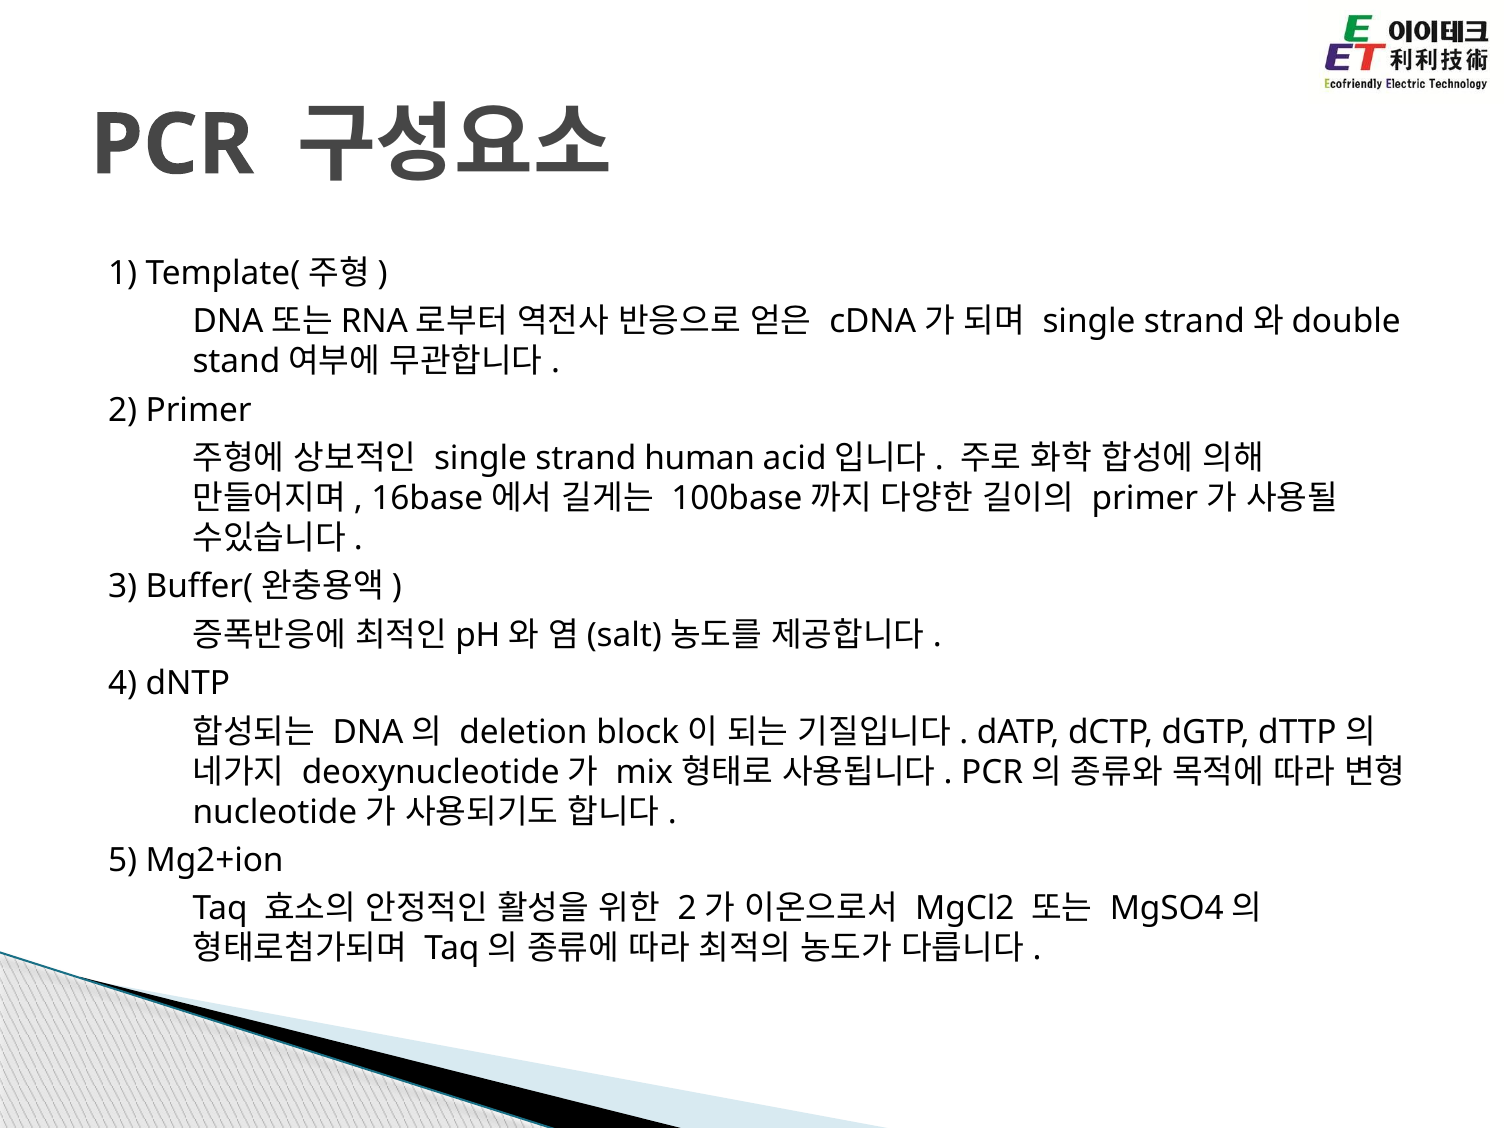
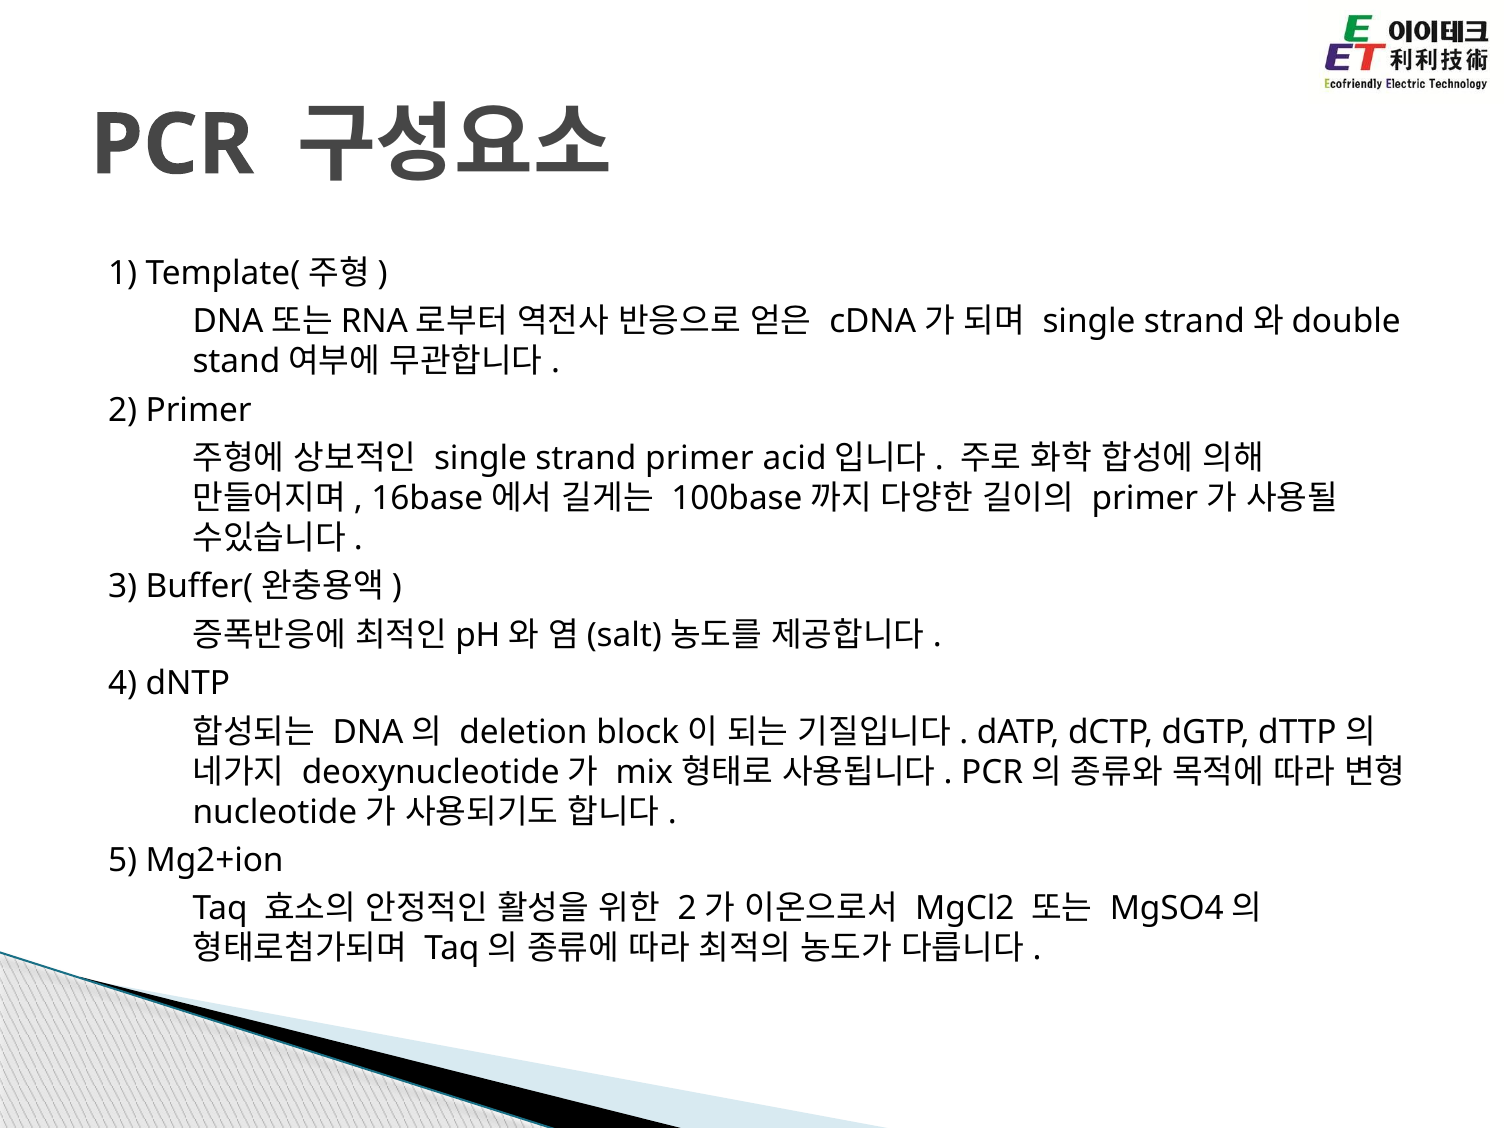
strand human: human -> primer
